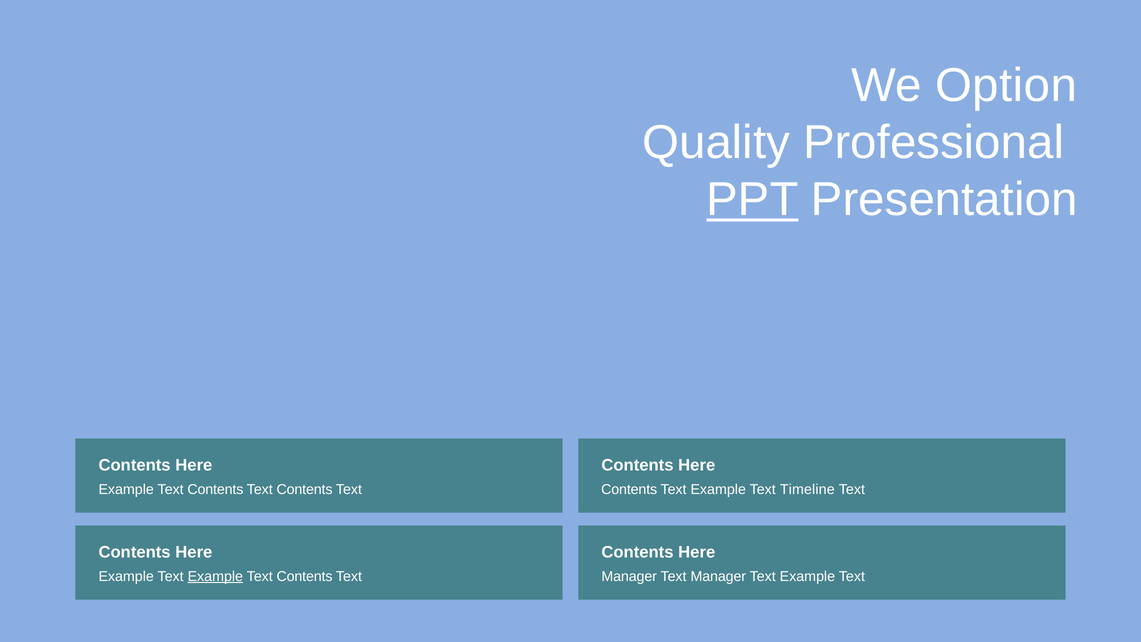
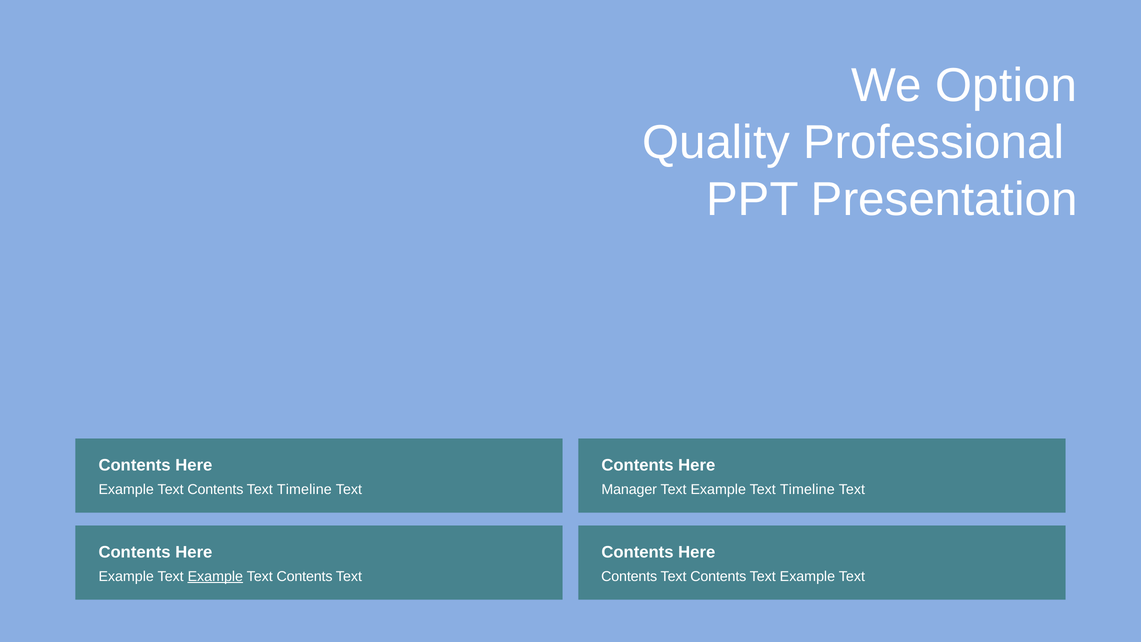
PPT underline: present -> none
Contents at (305, 489): Contents -> Timeline
Contents at (629, 489): Contents -> Manager
Manager at (629, 576): Manager -> Contents
Manager at (718, 576): Manager -> Contents
